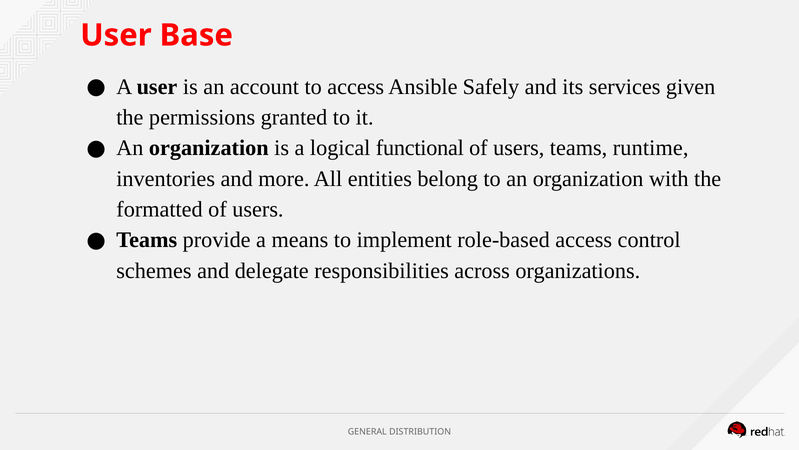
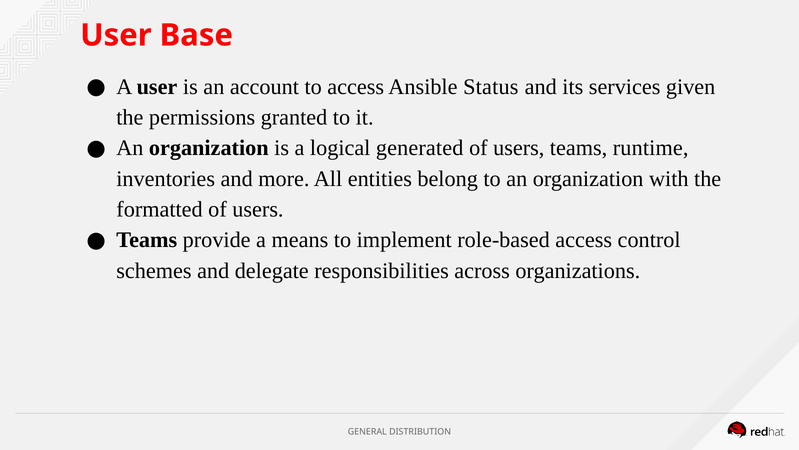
Safely: Safely -> Status
functional: functional -> generated
